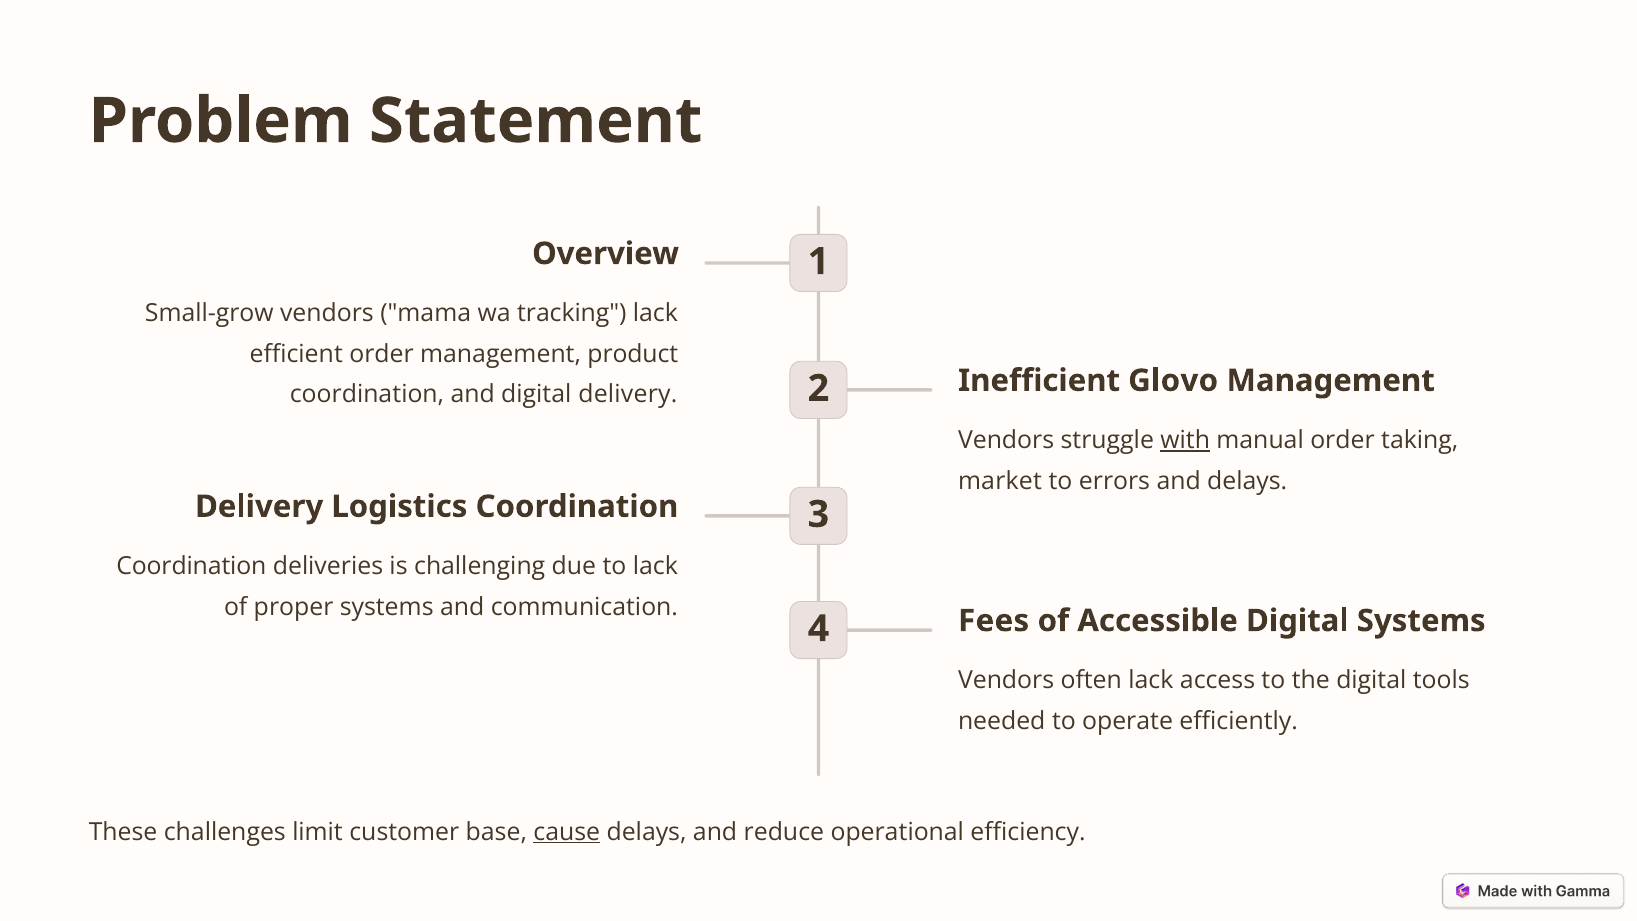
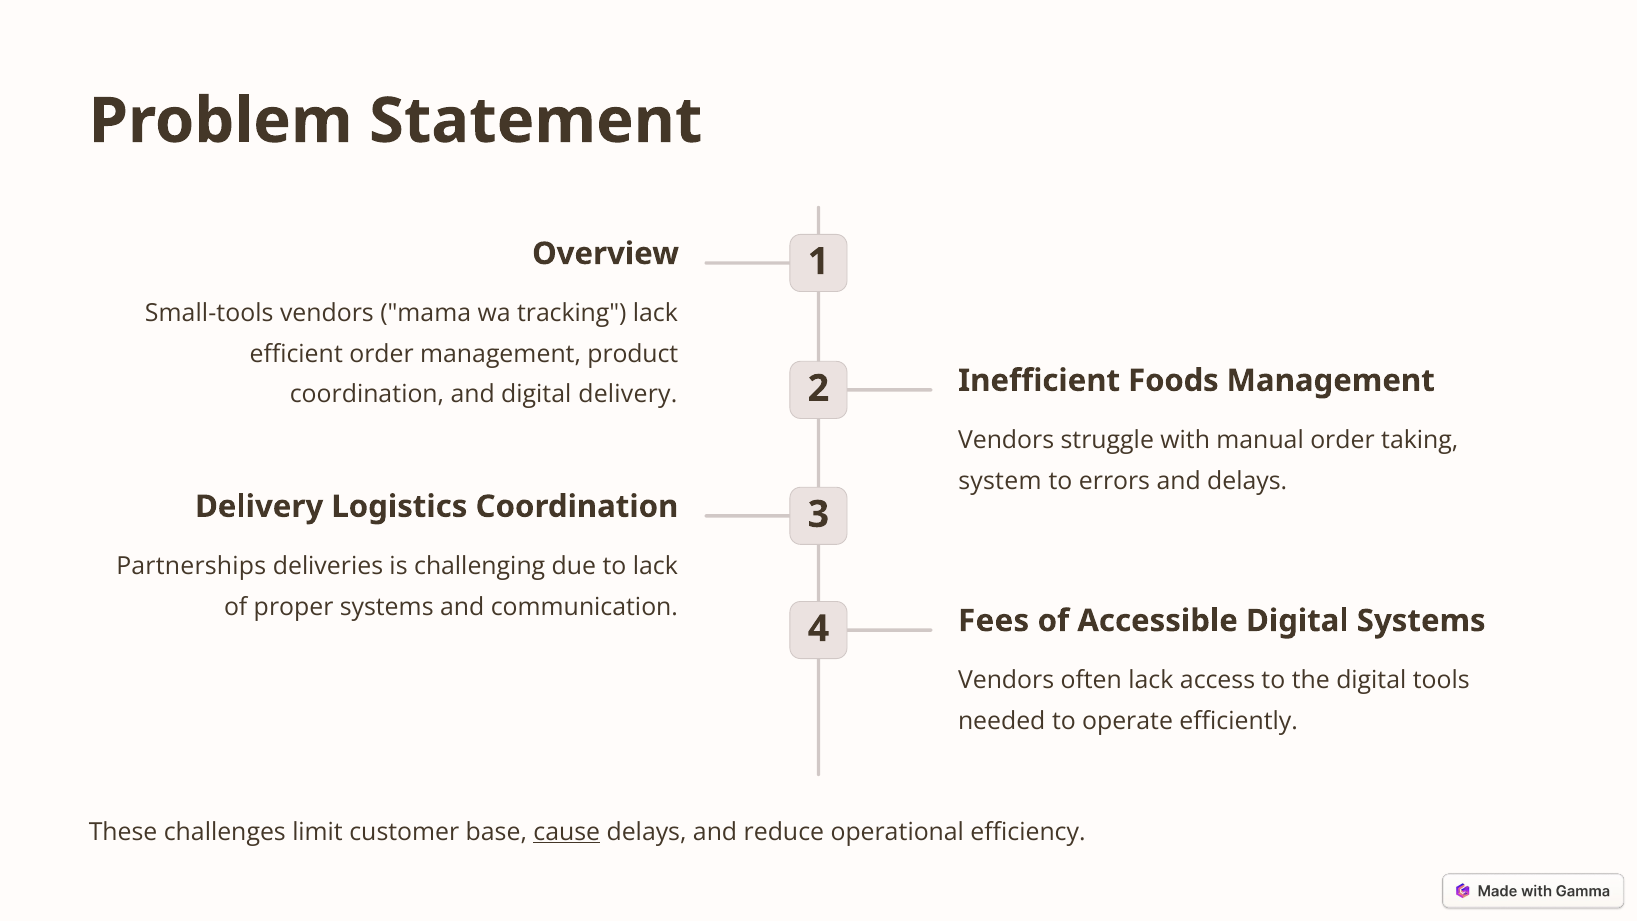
Small-grow: Small-grow -> Small-tools
Glovo: Glovo -> Foods
with underline: present -> none
market: market -> system
Coordination at (191, 566): Coordination -> Partnerships
